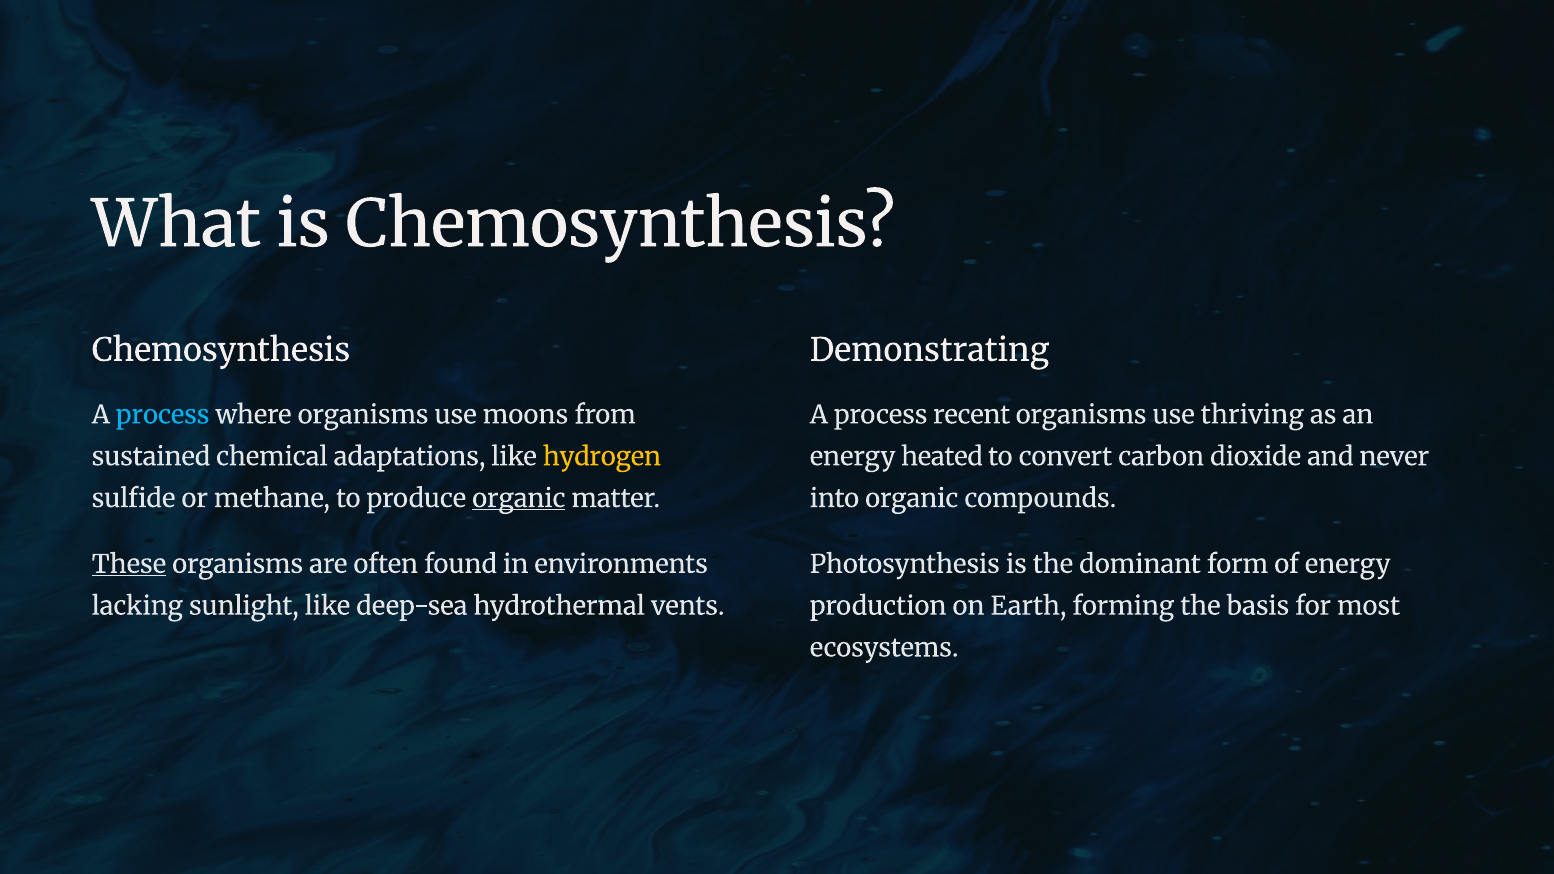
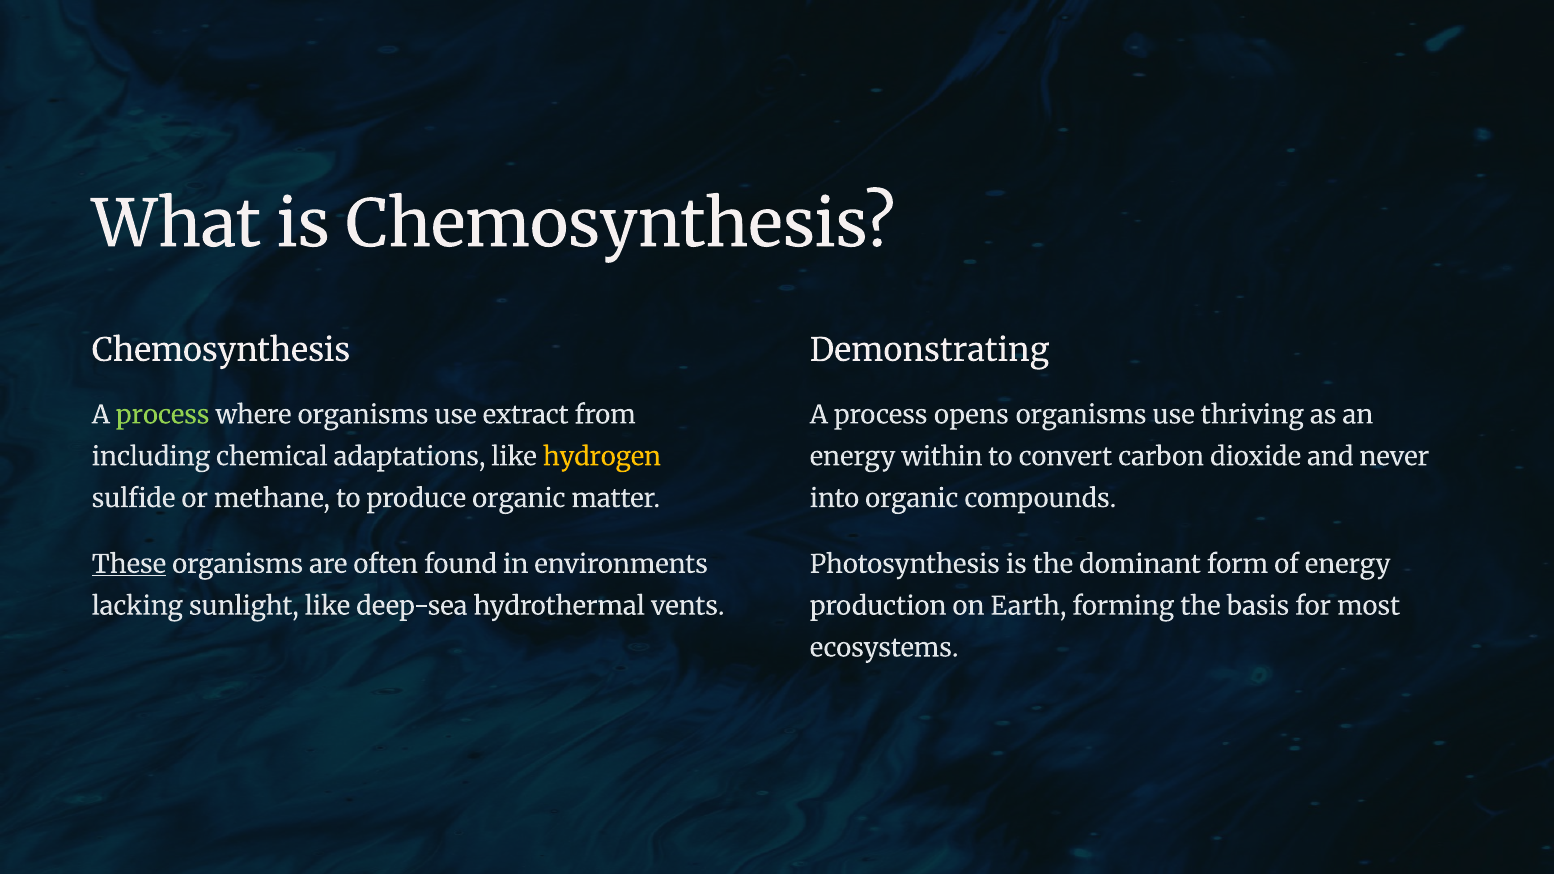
process at (163, 415) colour: light blue -> light green
moons: moons -> extract
recent: recent -> opens
sustained: sustained -> including
heated: heated -> within
organic at (519, 499) underline: present -> none
